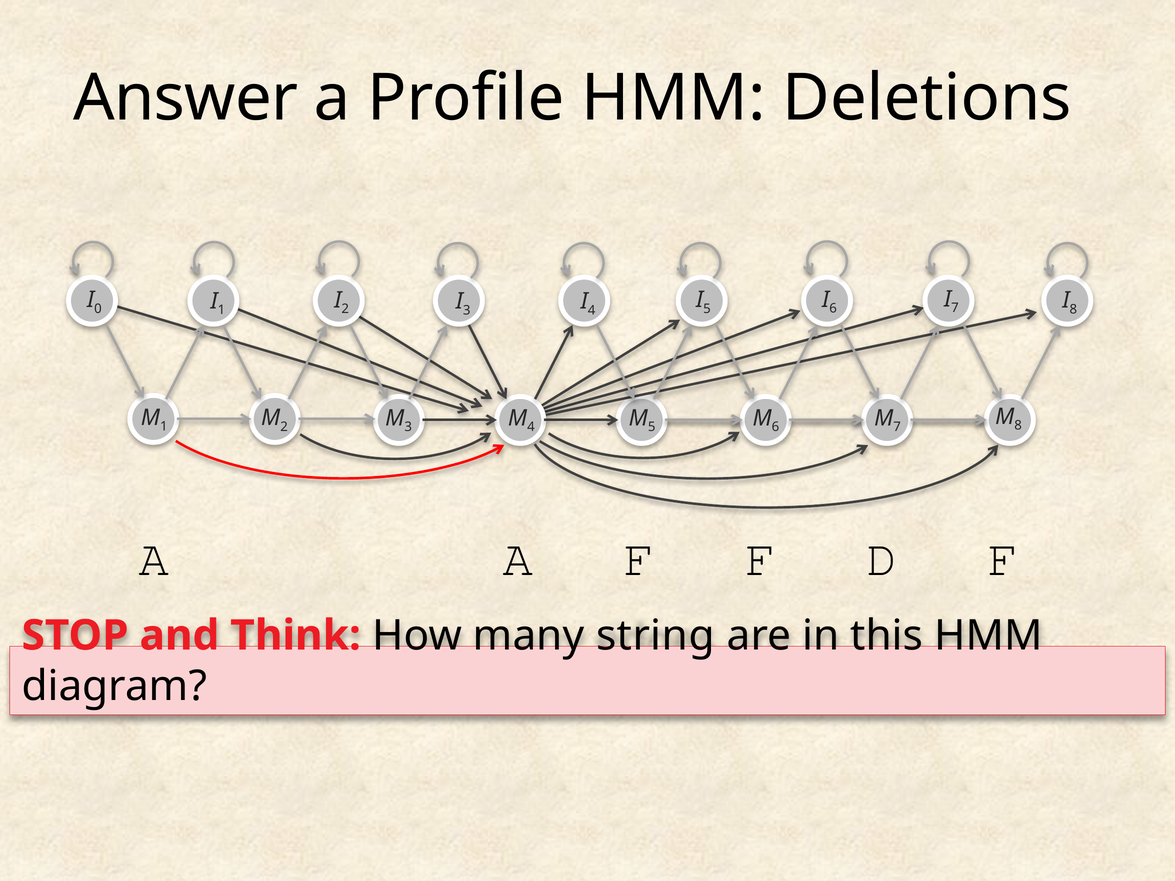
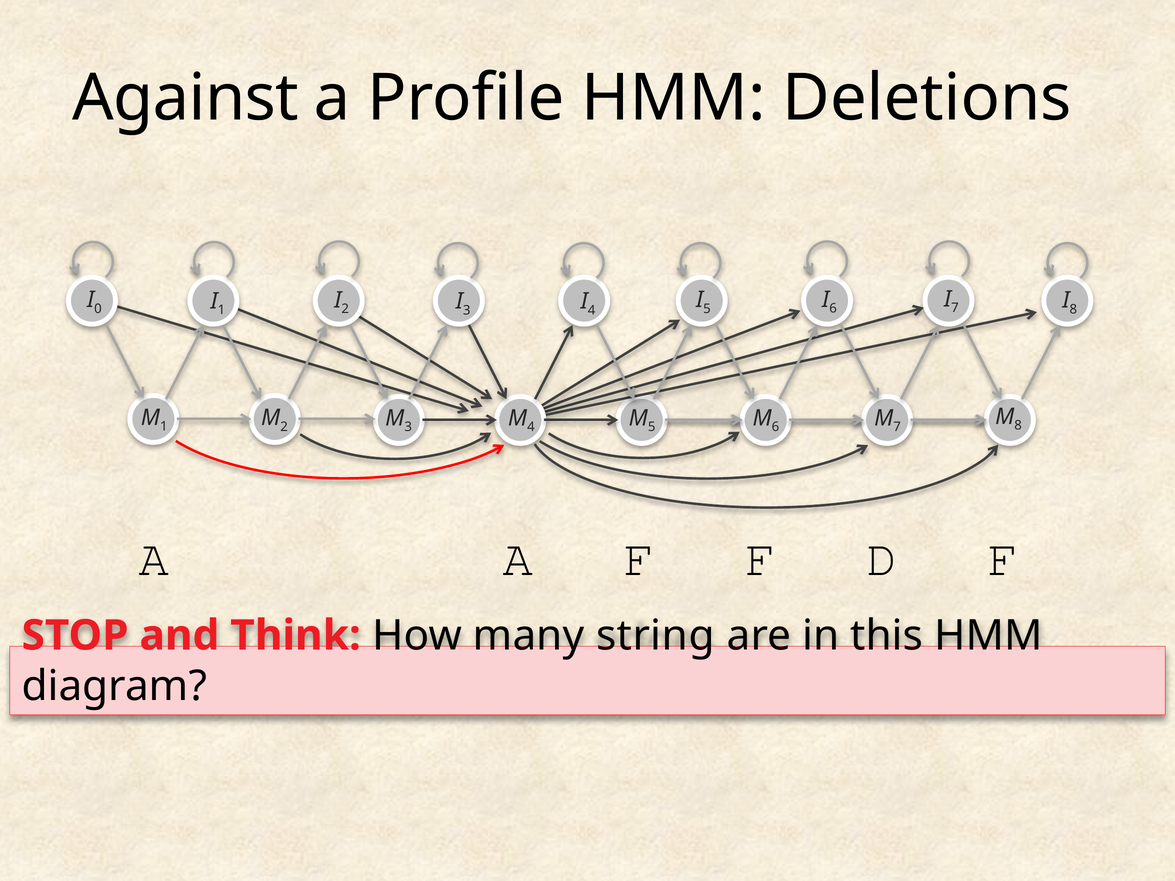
Answer: Answer -> Against
